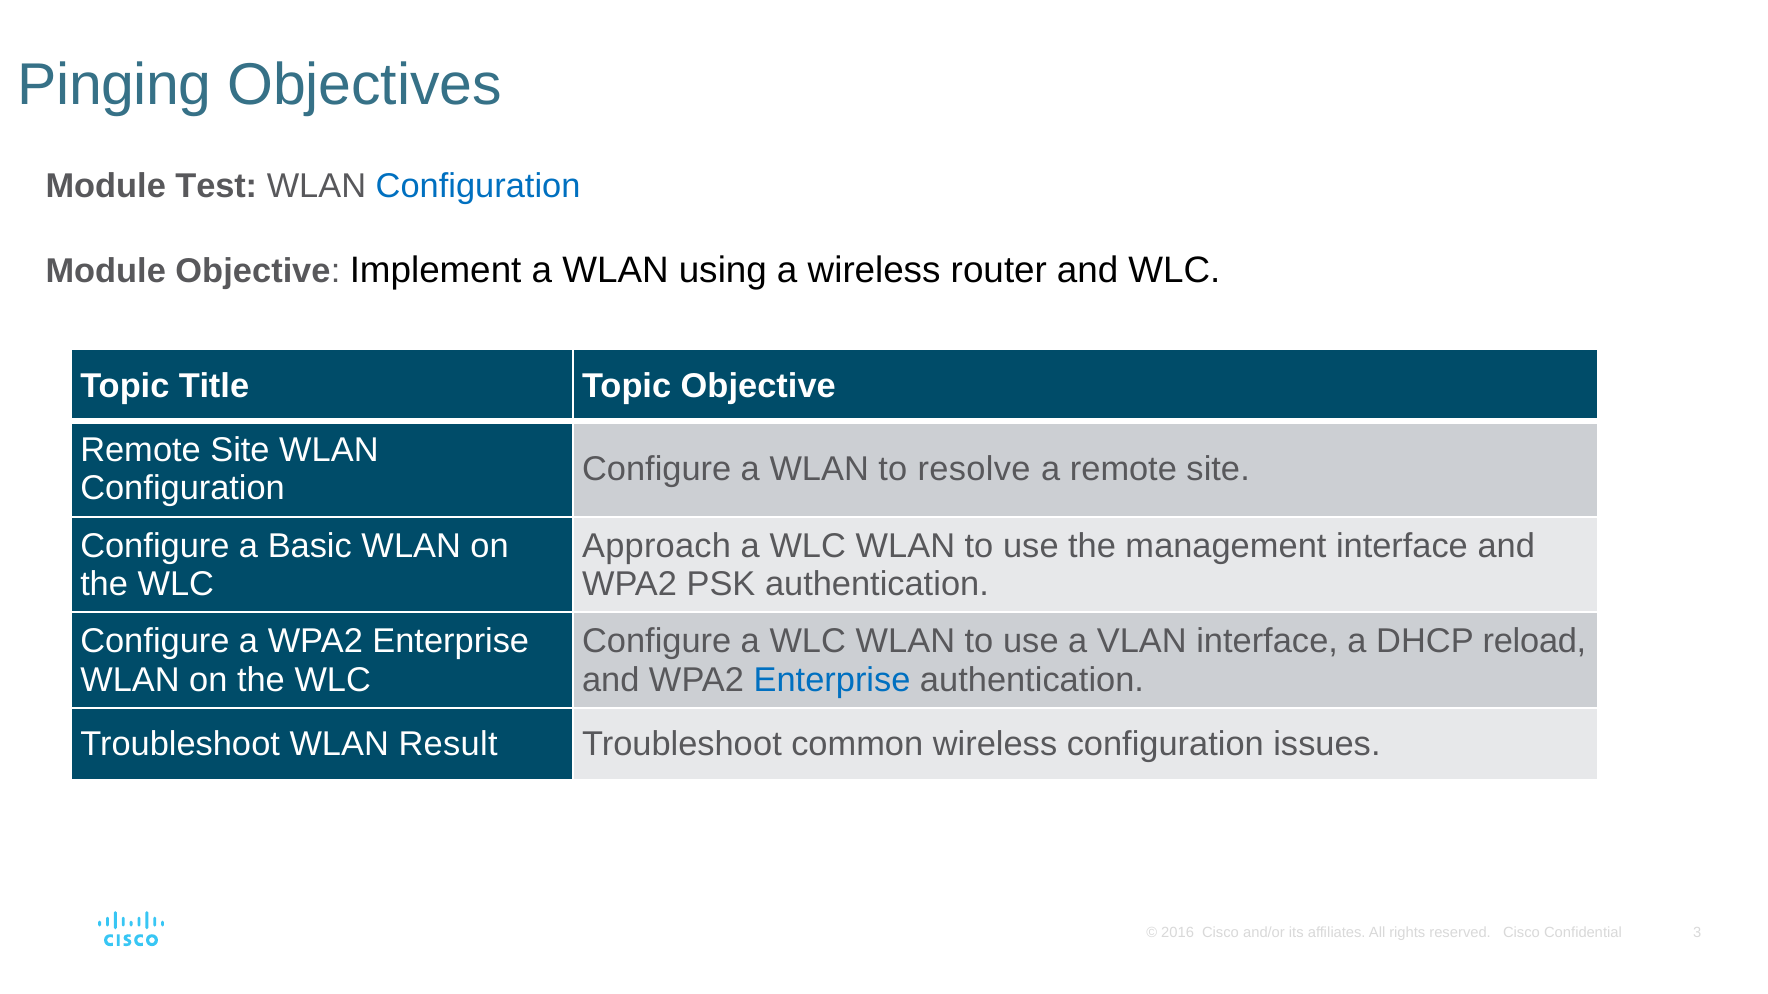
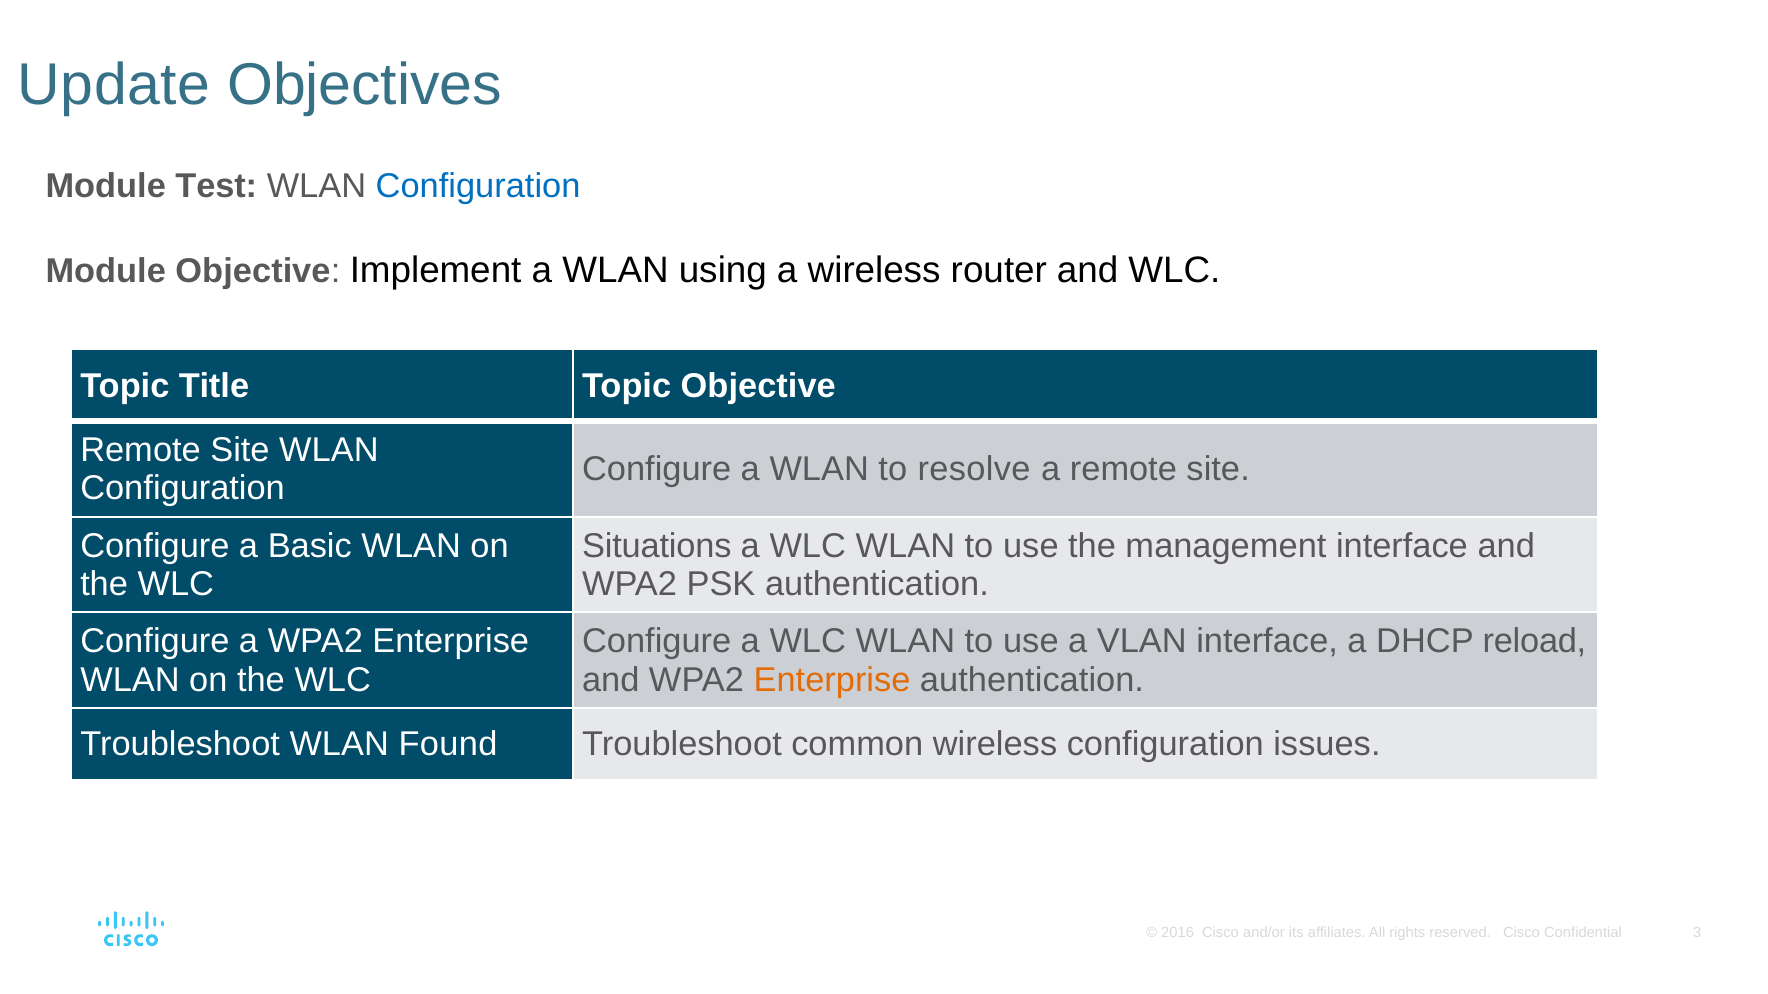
Pinging: Pinging -> Update
Approach: Approach -> Situations
Enterprise at (832, 680) colour: blue -> orange
Result: Result -> Found
